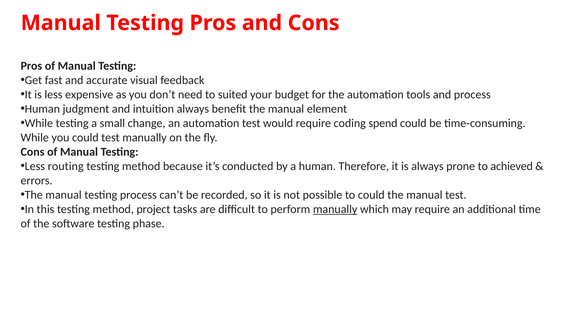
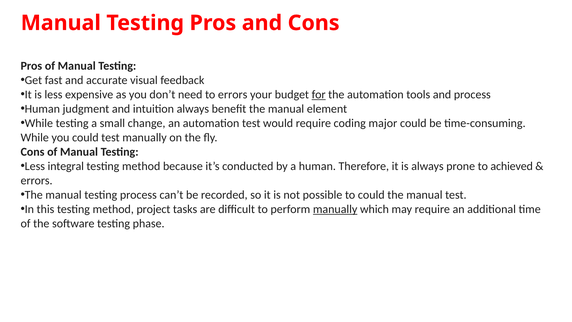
to suited: suited -> errors
for underline: none -> present
spend: spend -> major
routing: routing -> integral
